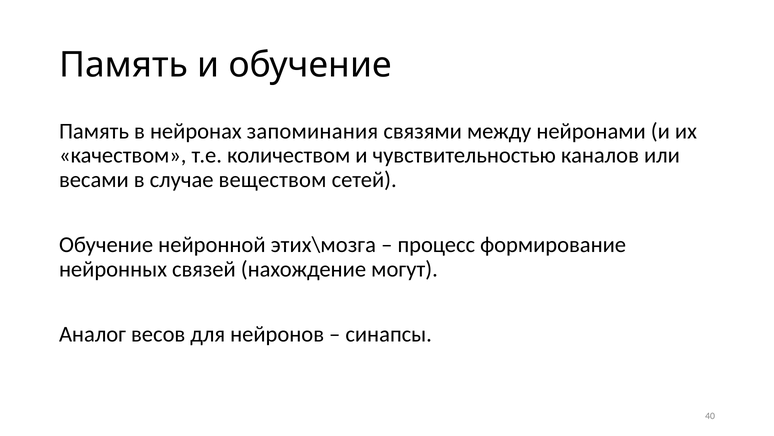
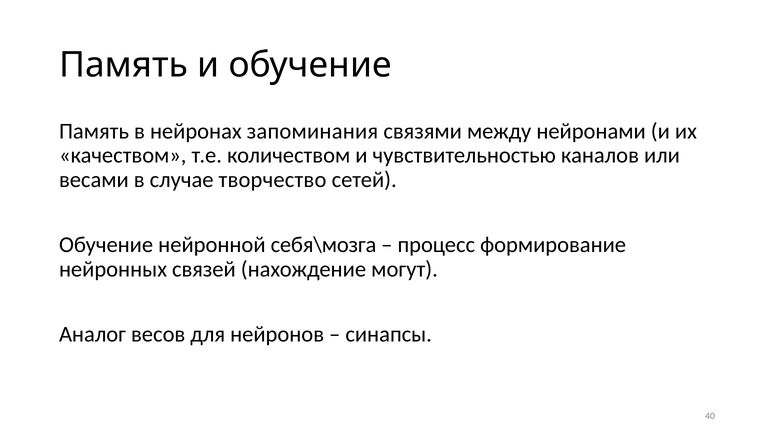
веществом: веществом -> творчество
этих\мозга: этих\мозга -> себя\мозга
